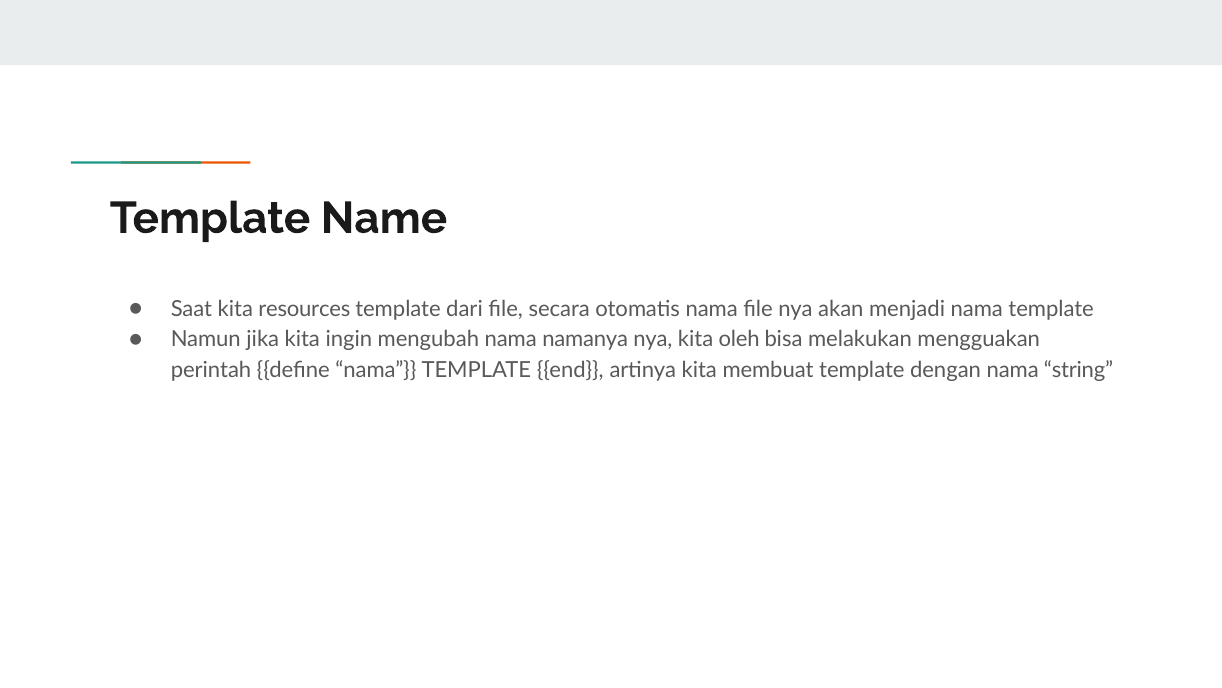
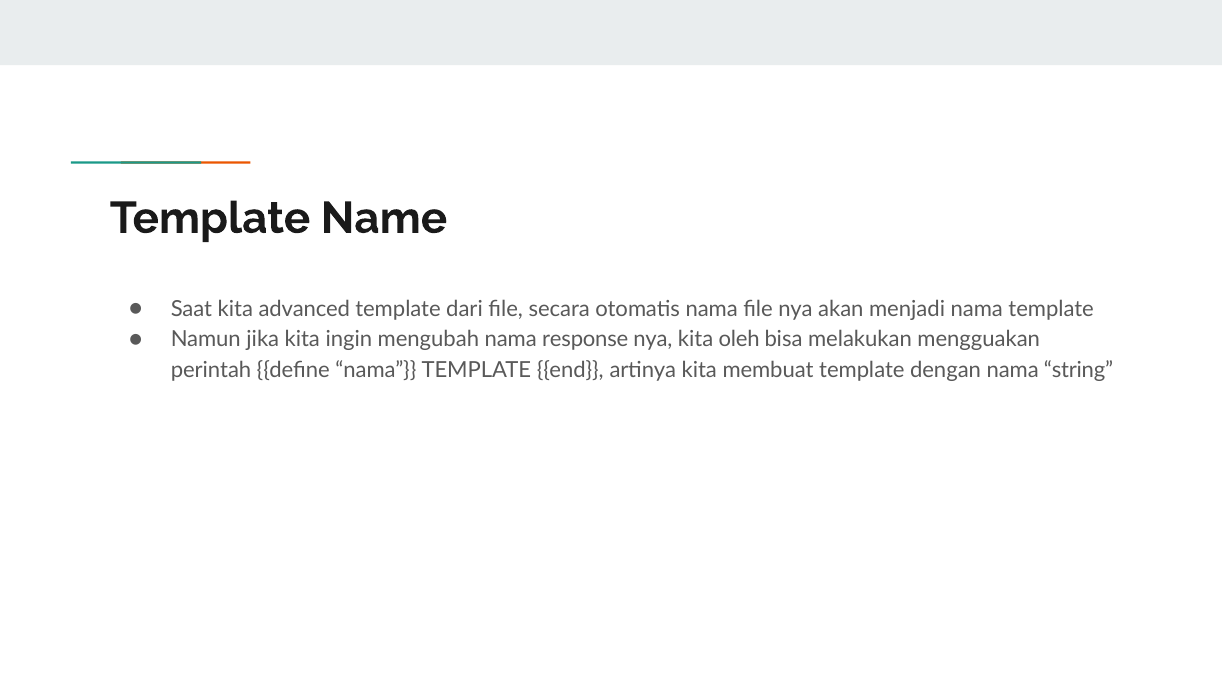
resources: resources -> advanced
namanya: namanya -> response
